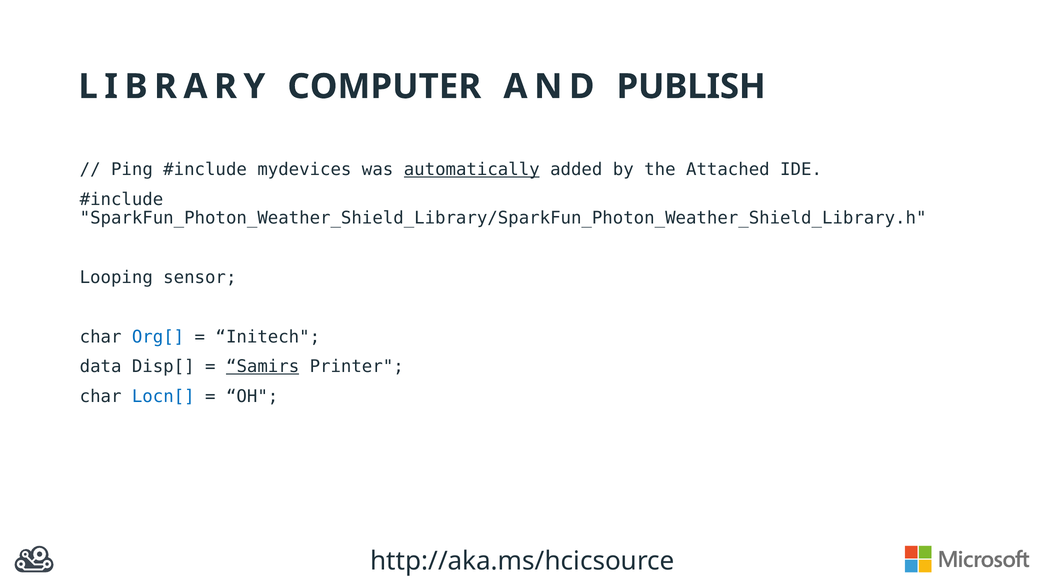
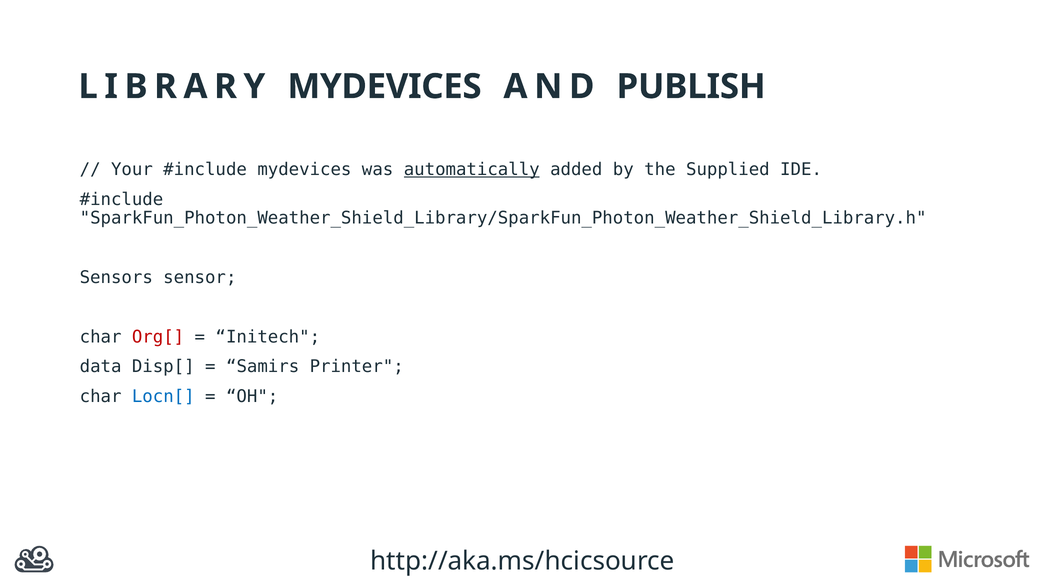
LIBRARY COMPUTER: COMPUTER -> MYDEVICES
Ping: Ping -> Your
Attached: Attached -> Supplied
Looping: Looping -> Sensors
Org[ colour: blue -> red
Samirs underline: present -> none
